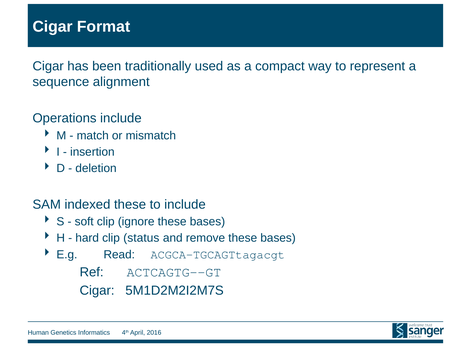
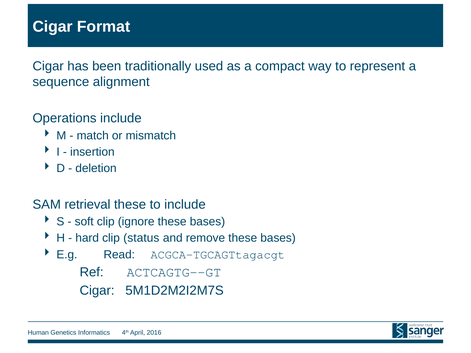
indexed: indexed -> retrieval
